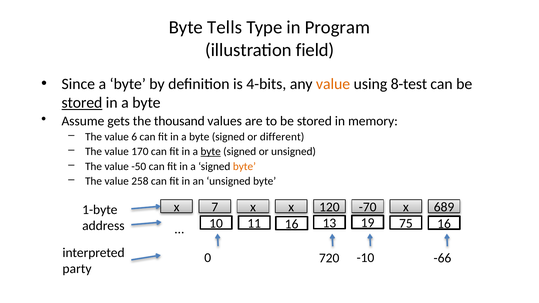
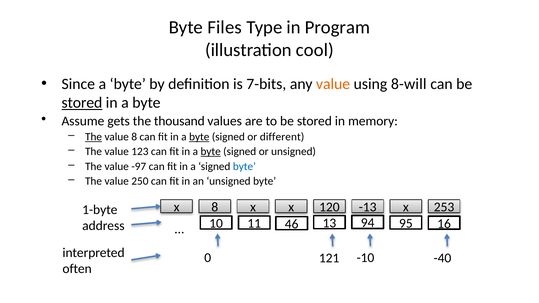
Tells: Tells -> Files
field: field -> cool
4-bits: 4-bits -> 7-bits
8-test: 8-test -> 8-will
The at (94, 137) underline: none -> present
value 6: 6 -> 8
byte at (199, 137) underline: none -> present
170: 170 -> 123
-50: -50 -> -97
byte at (244, 166) colour: orange -> blue
258: 258 -> 250
x 7: 7 -> 8
-70: -70 -> -13
689: 689 -> 253
11 16: 16 -> 46
19: 19 -> 94
75: 75 -> 95
720: 720 -> 121
-66: -66 -> -40
party: party -> often
